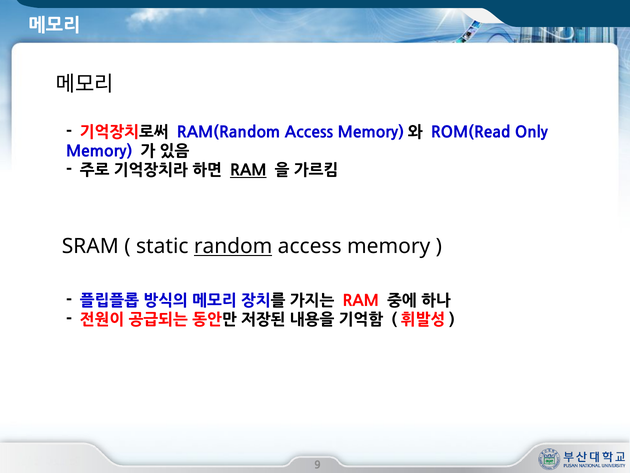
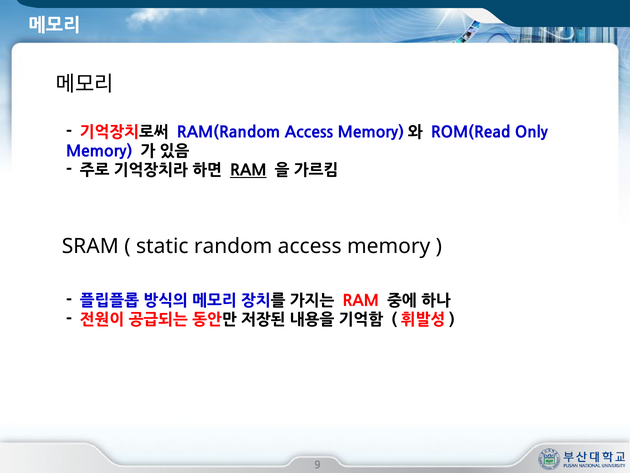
random underline: present -> none
